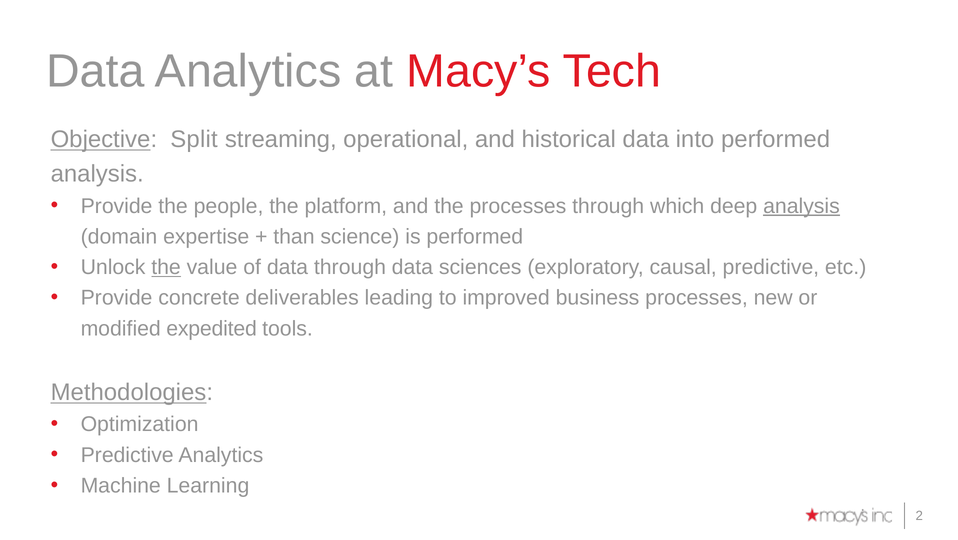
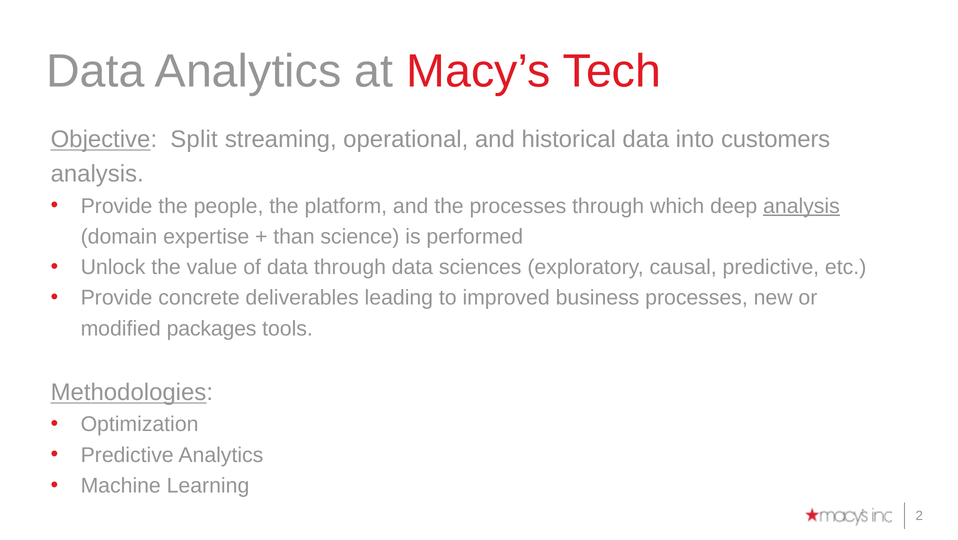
into performed: performed -> customers
the at (166, 267) underline: present -> none
expedited: expedited -> packages
